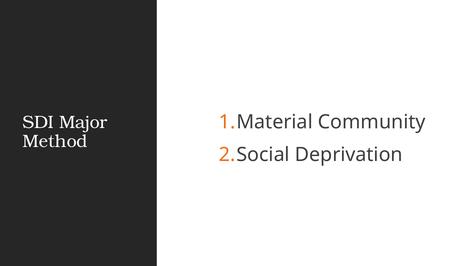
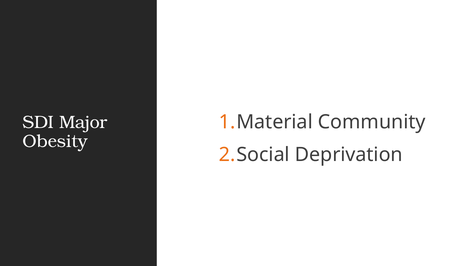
Method: Method -> Obesity
